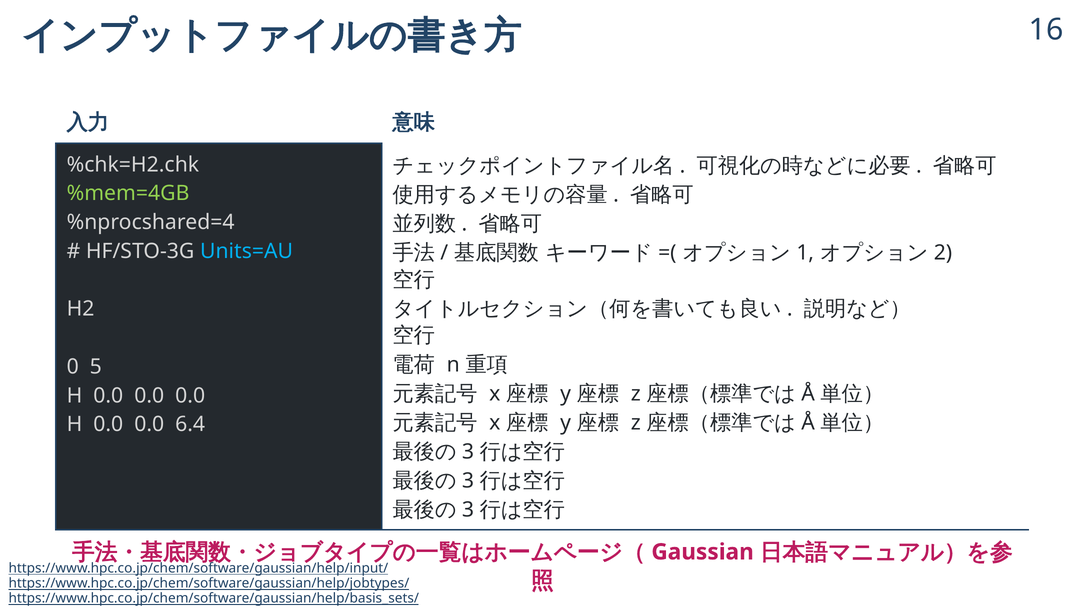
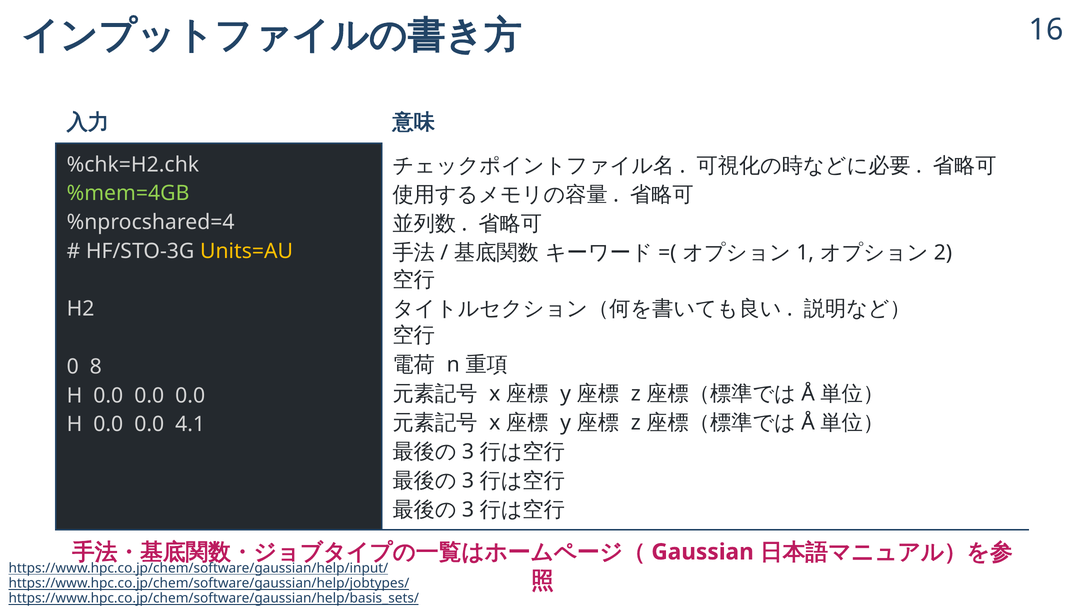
Units=AU colour: light blue -> yellow
5: 5 -> 8
6.4: 6.4 -> 4.1
